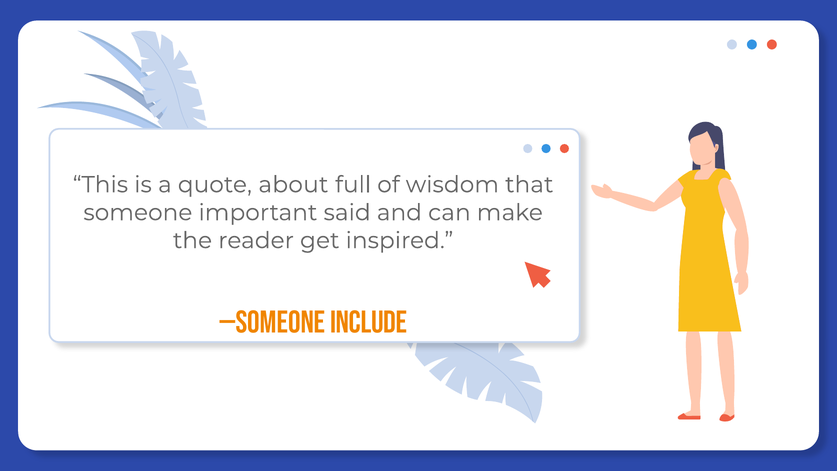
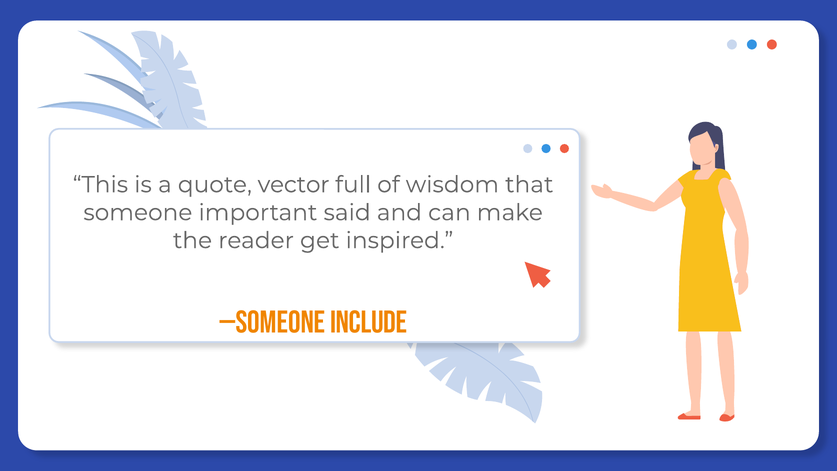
about: about -> vector
